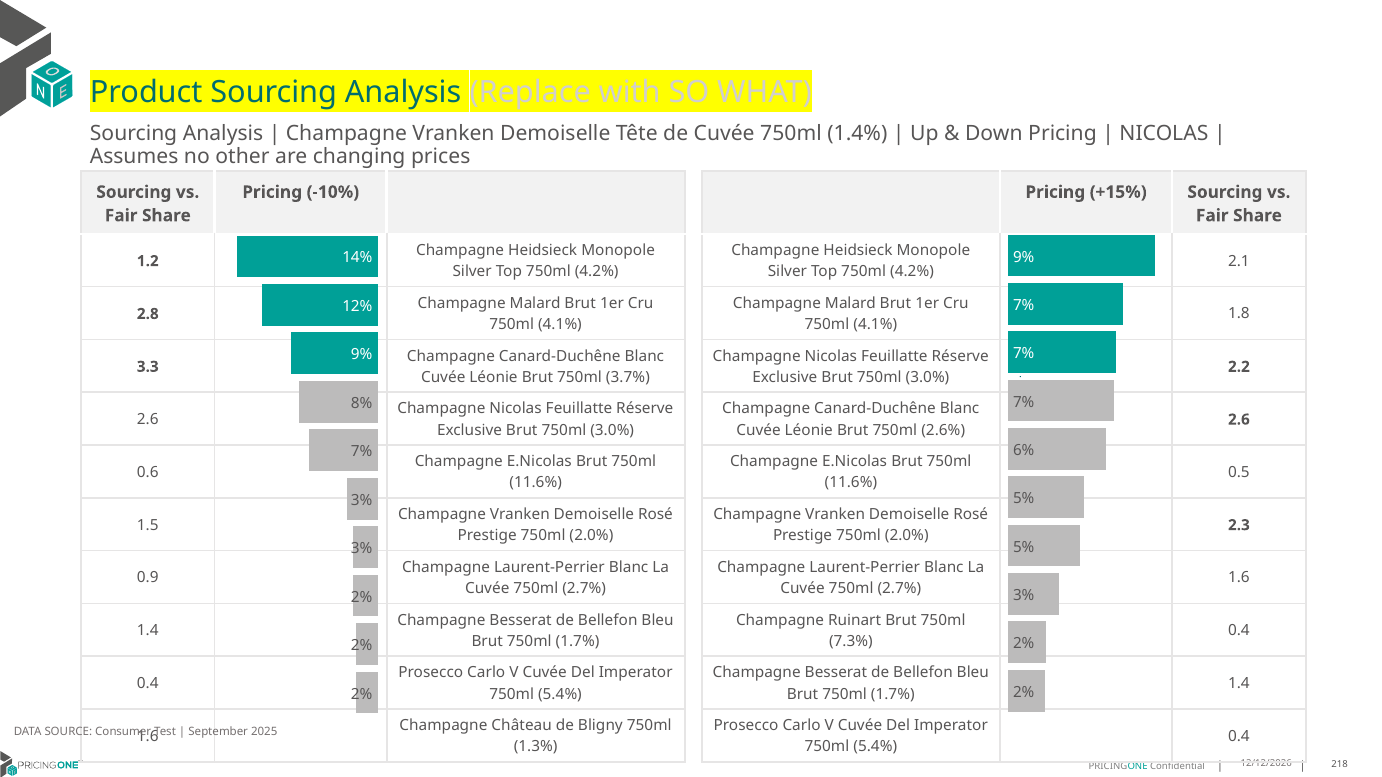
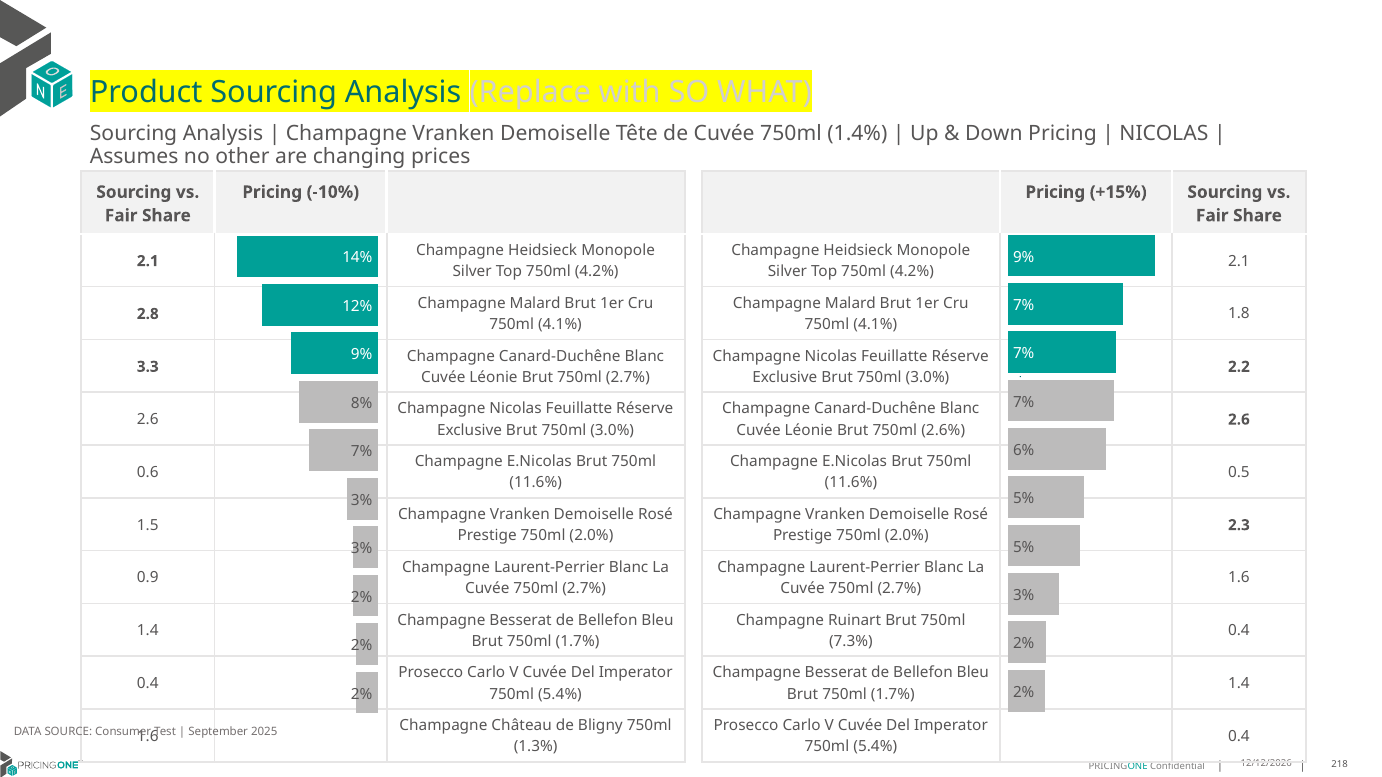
1.2 at (148, 261): 1.2 -> 2.1
Brut 750ml 3.7%: 3.7% -> 2.7%
